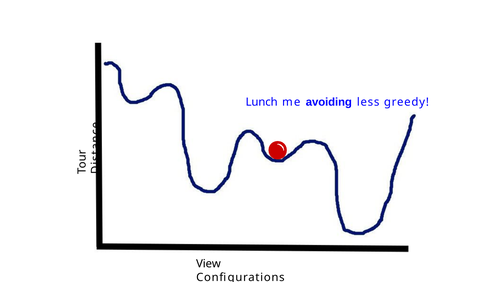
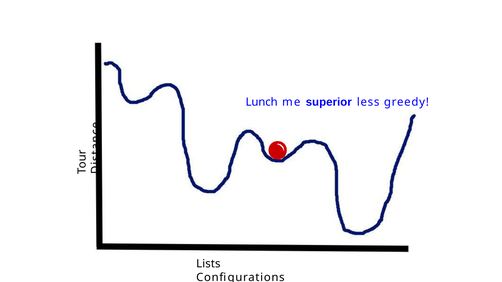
avoiding: avoiding -> superior
View: View -> Lists
